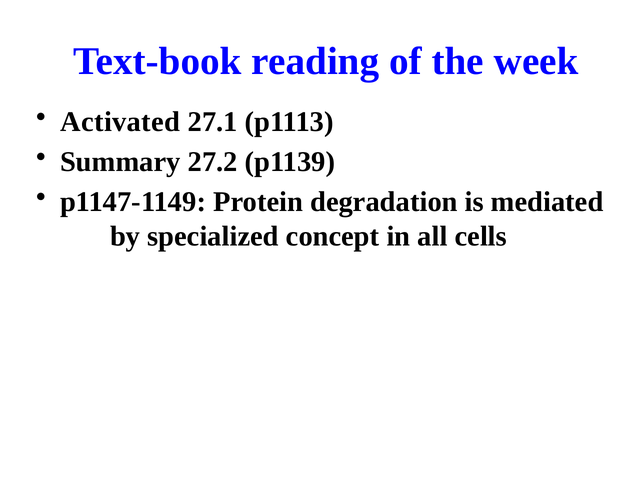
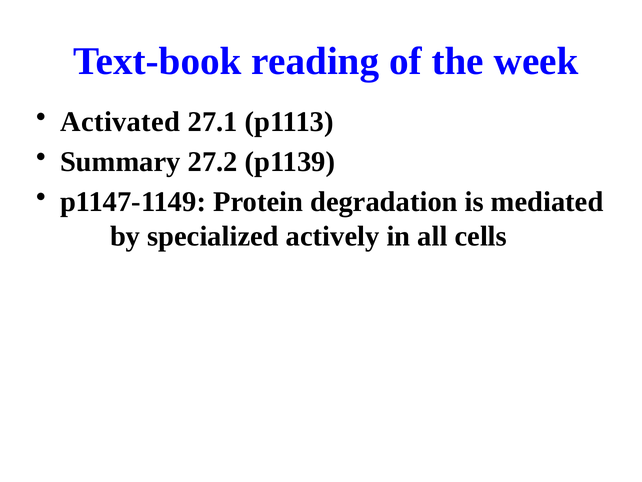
concept: concept -> actively
